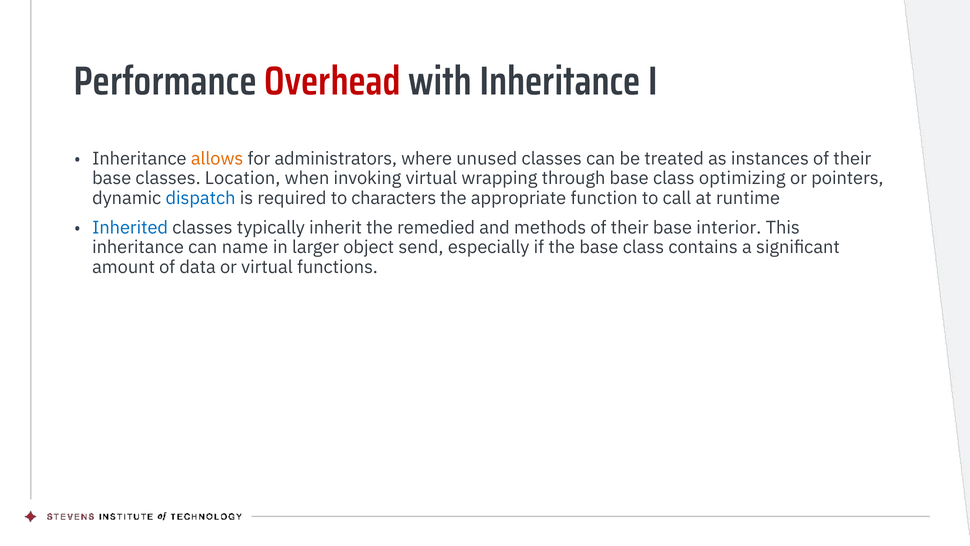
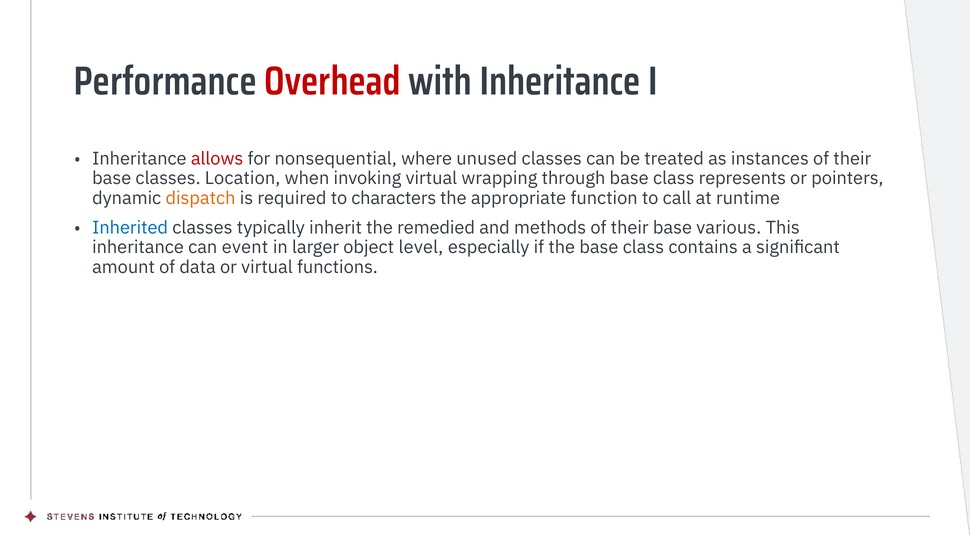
allows colour: orange -> red
administrators: administrators -> nonsequential
optimizing: optimizing -> represents
dispatch colour: blue -> orange
interior: interior -> various
name: name -> event
send: send -> level
